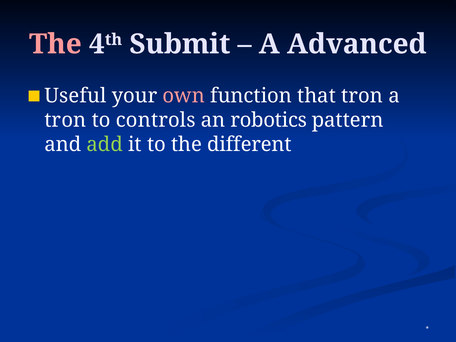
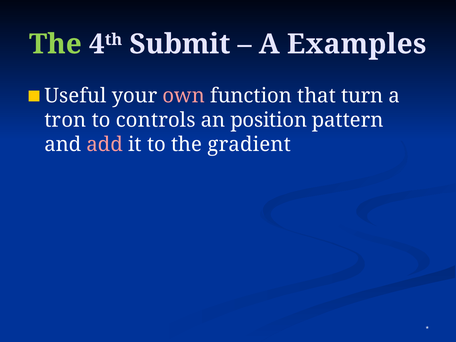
The at (55, 44) colour: pink -> light green
Advanced: Advanced -> Examples
that tron: tron -> turn
robotics: robotics -> position
add colour: light green -> pink
different: different -> gradient
